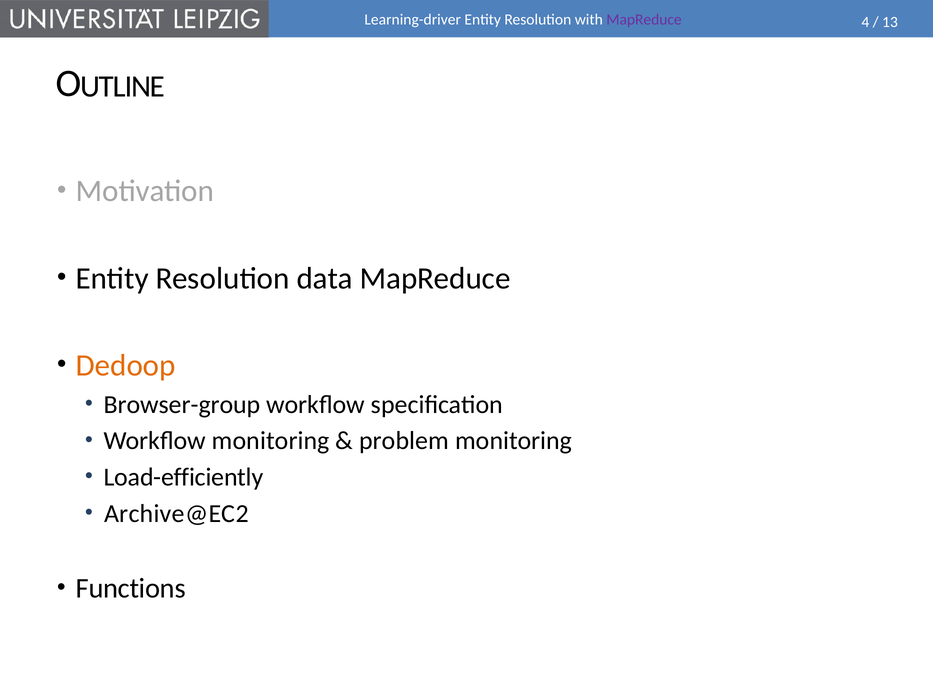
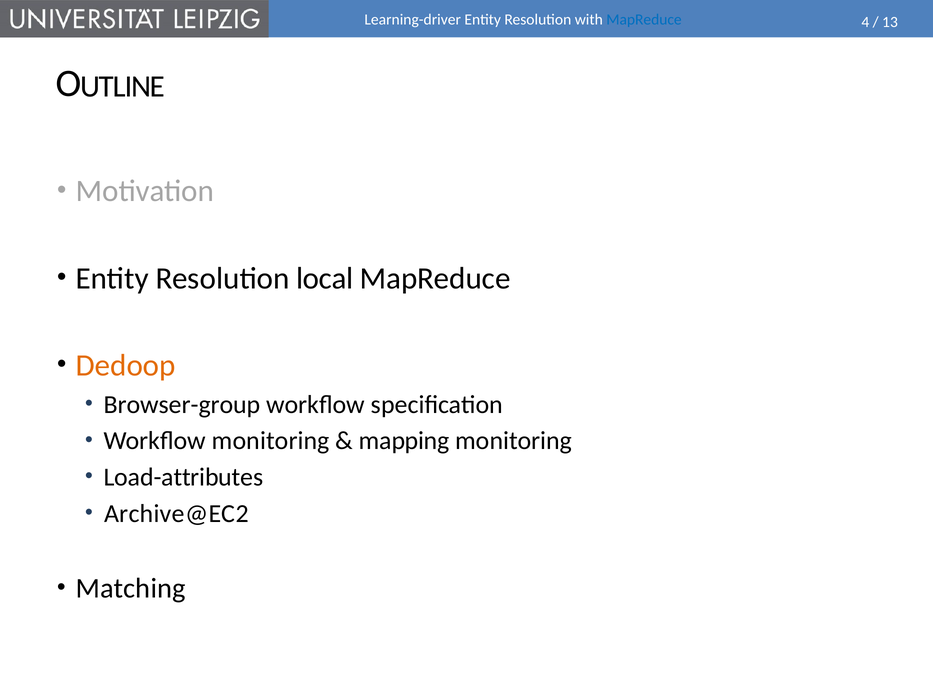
MapReduce at (644, 20) colour: purple -> blue
data: data -> local
problem: problem -> mapping
Load-efficiently: Load-efficiently -> Load-attributes
Functions: Functions -> Matching
